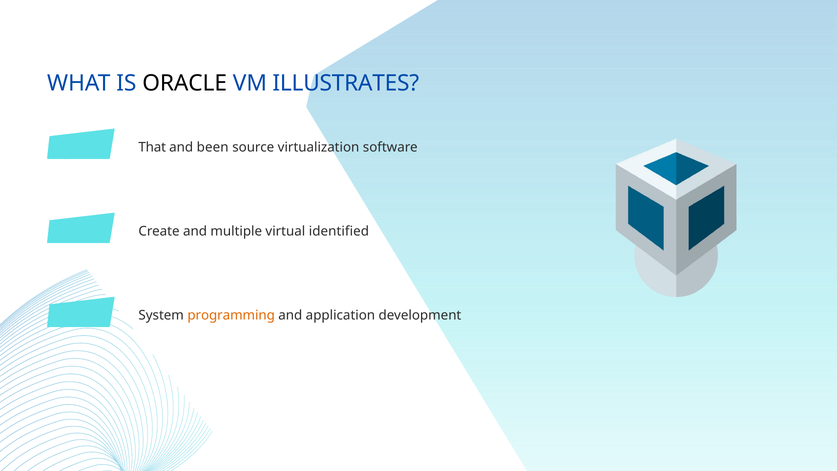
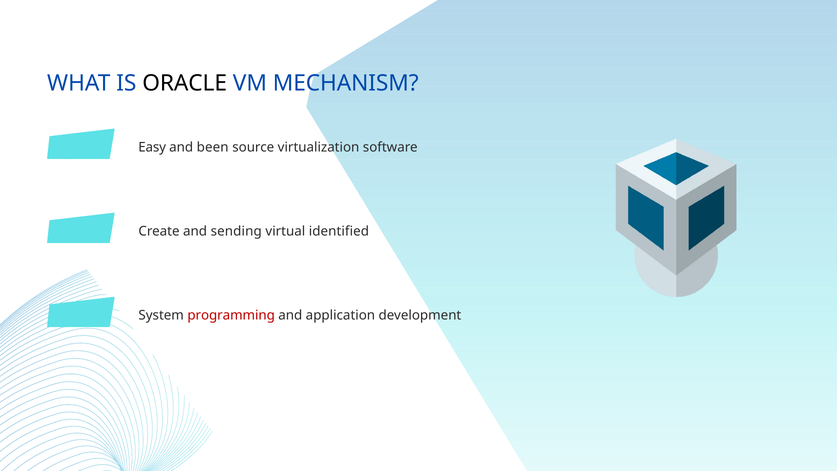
ILLUSTRATES: ILLUSTRATES -> MECHANISM
That: That -> Easy
multiple: multiple -> sending
programming colour: orange -> red
